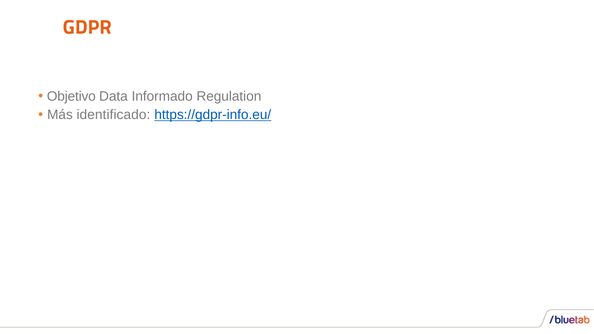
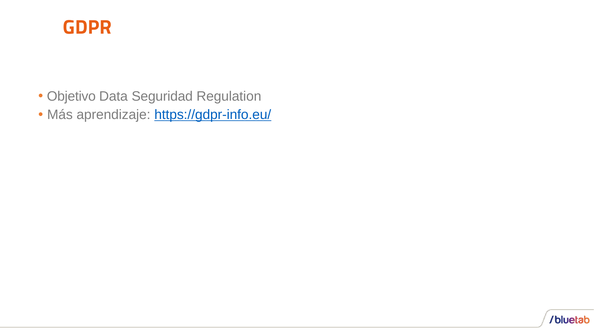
Informado: Informado -> Seguridad
identificado: identificado -> aprendizaje
